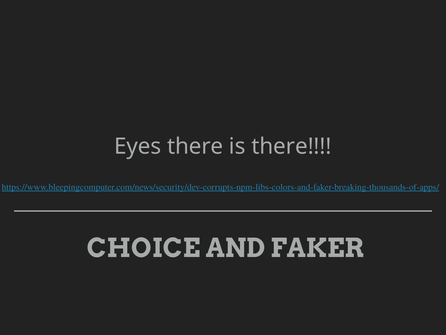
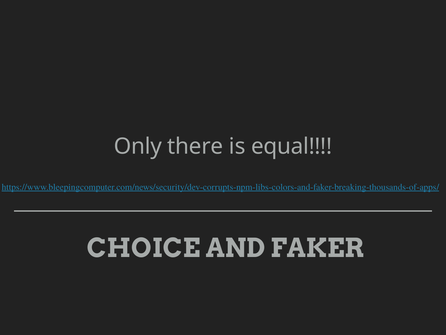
Eyes: Eyes -> Only
is there: there -> equal
